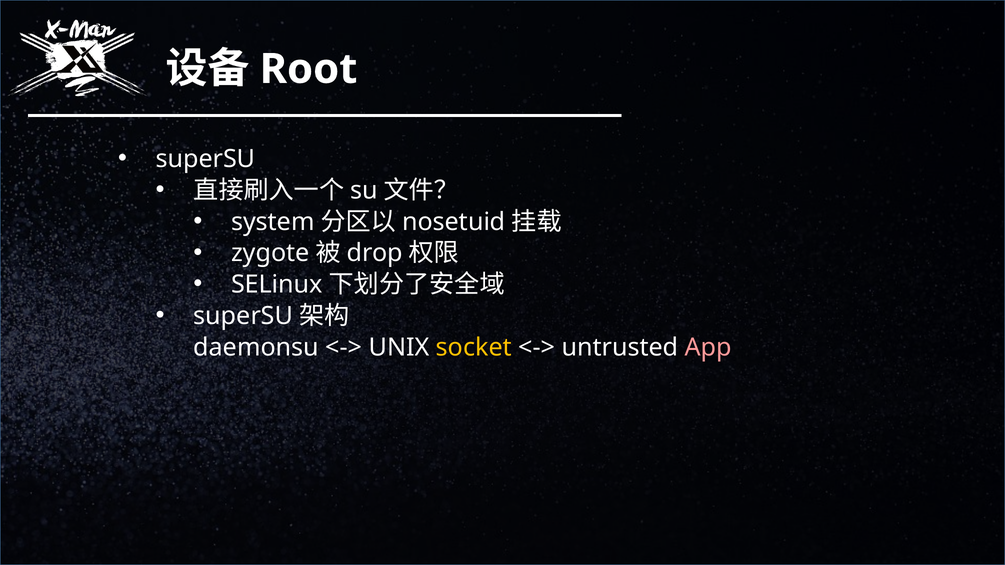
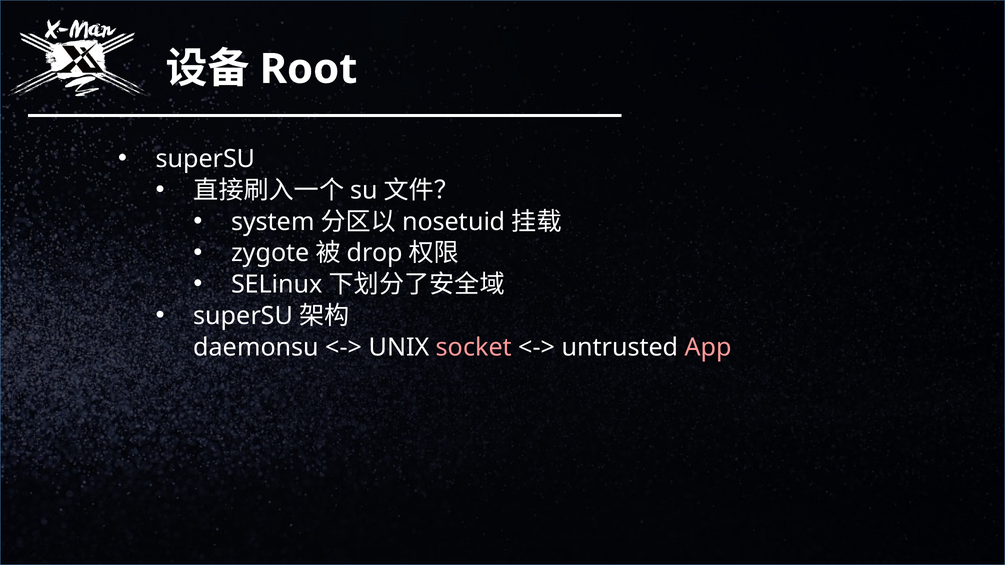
socket colour: yellow -> pink
